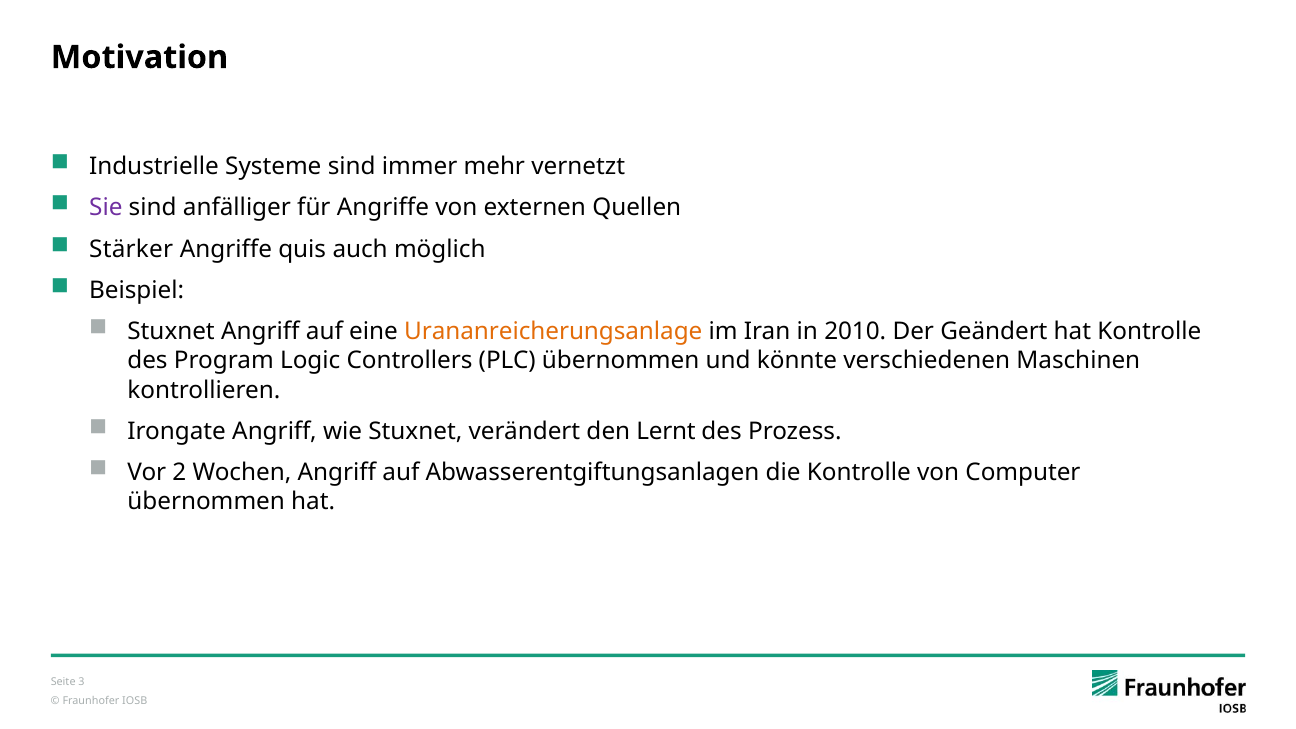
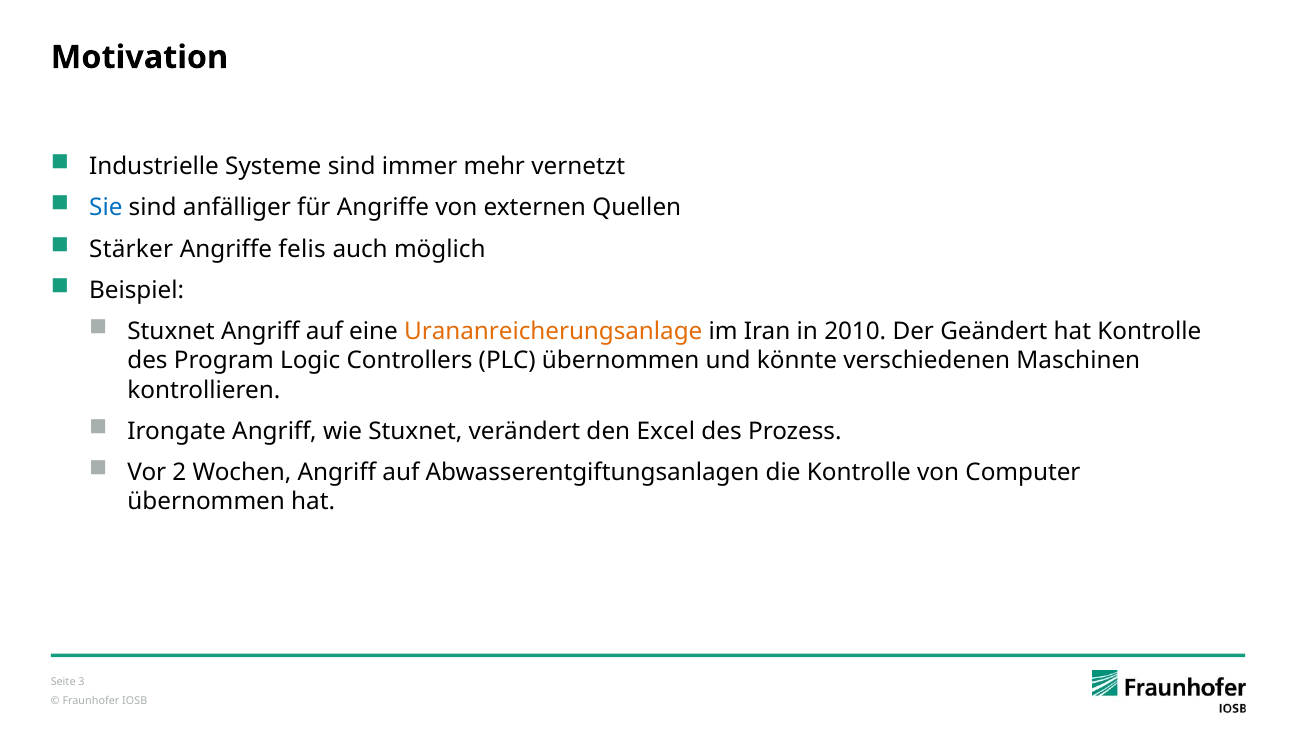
Sie colour: purple -> blue
quis: quis -> felis
Lernt: Lernt -> Excel
